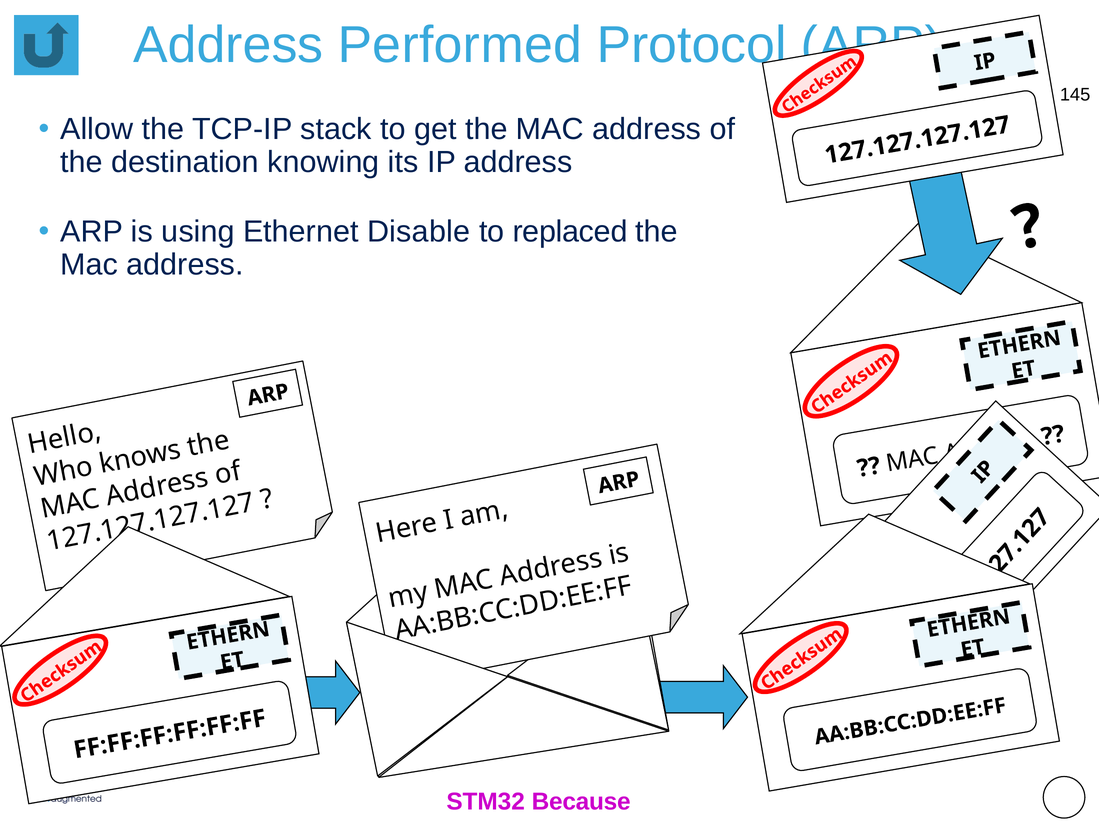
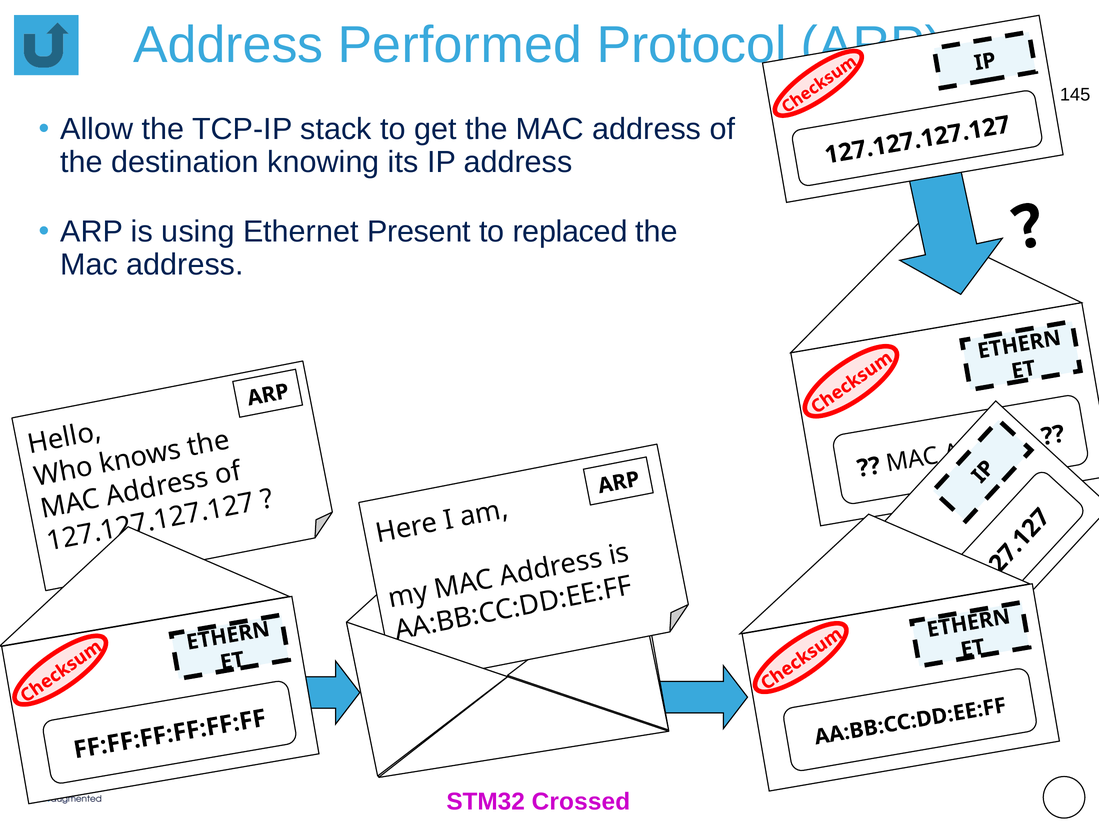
Disable: Disable -> Present
Because: Because -> Crossed
